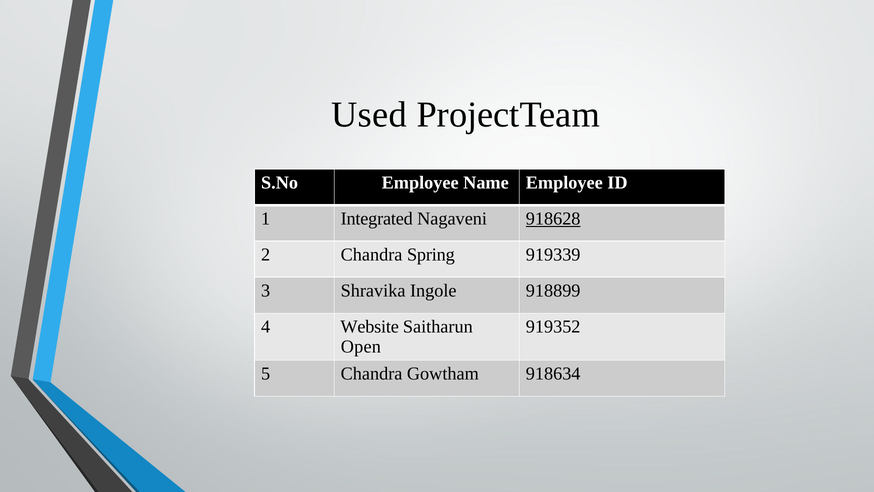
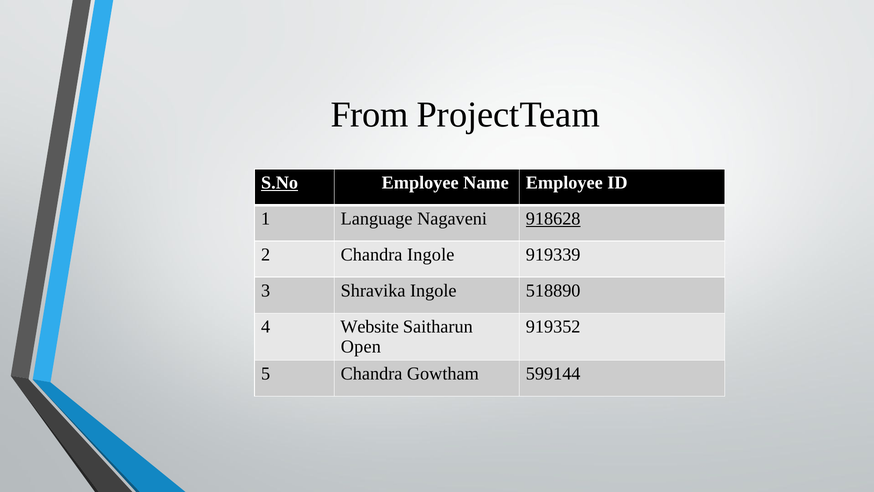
Used: Used -> From
S.No underline: none -> present
Integrated: Integrated -> Language
Chandra Spring: Spring -> Ingole
918899: 918899 -> 518890
918634: 918634 -> 599144
